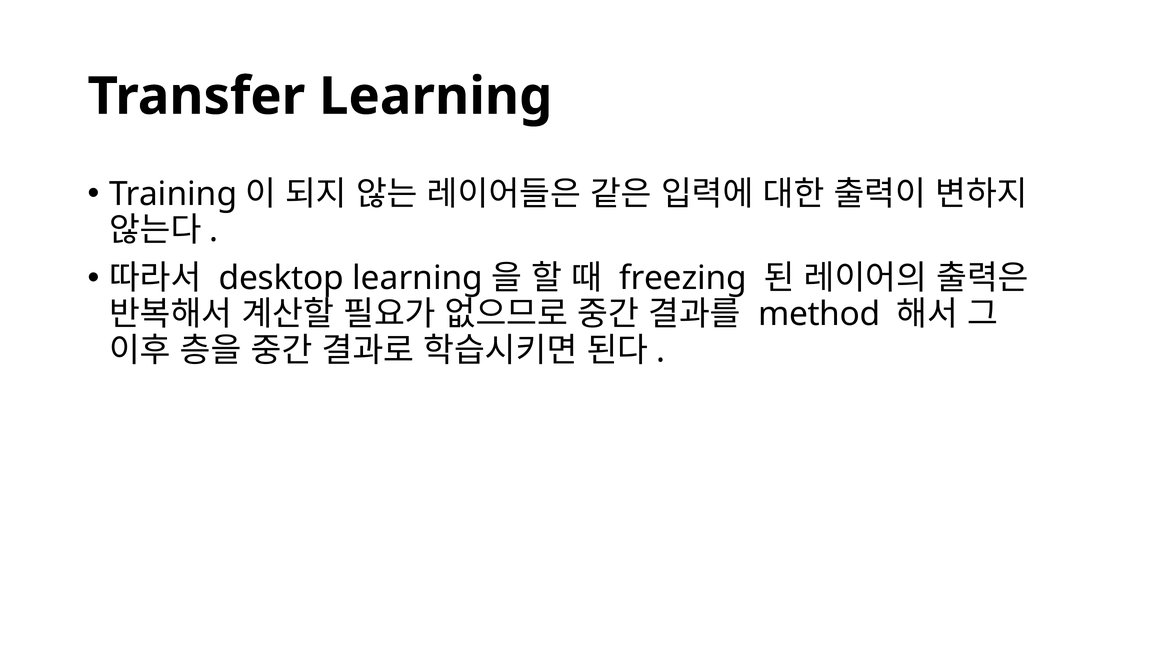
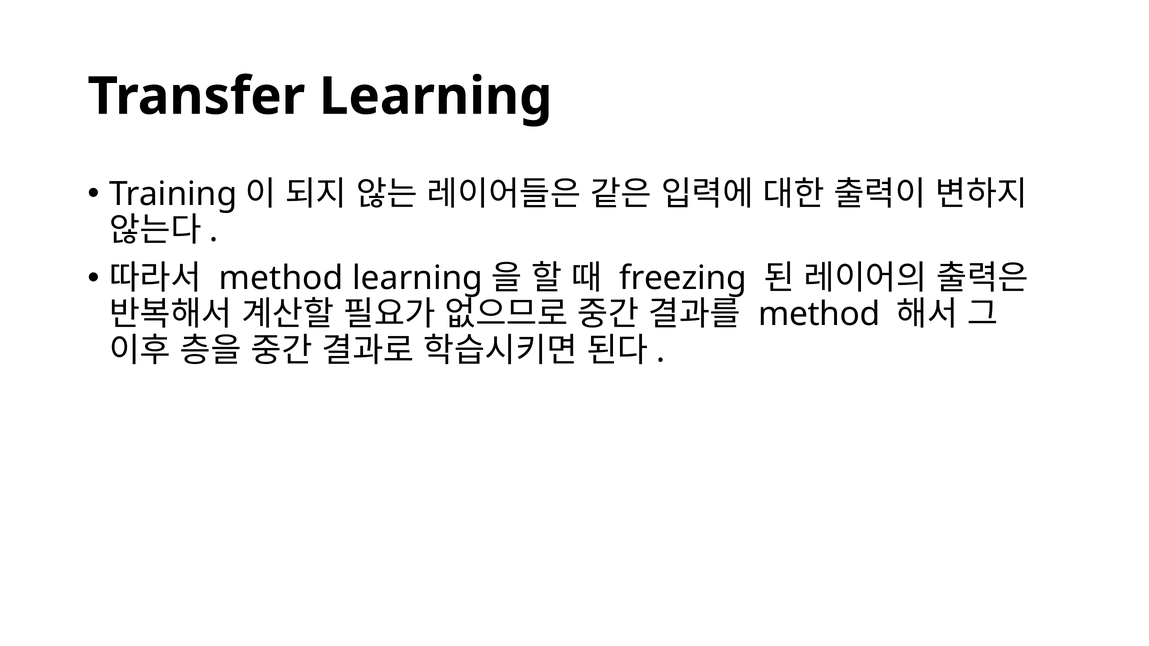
desktop at (281, 278): desktop -> method
